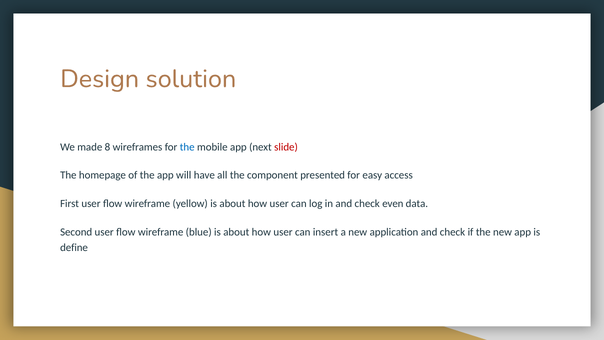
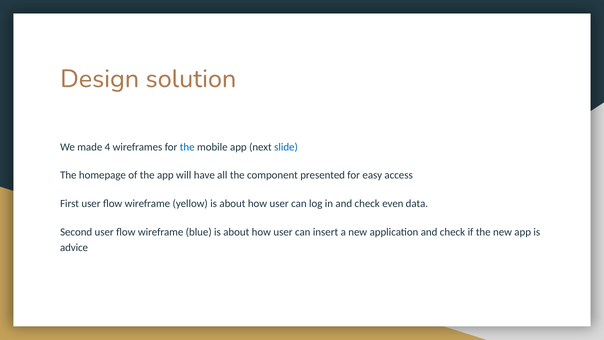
8: 8 -> 4
slide colour: red -> blue
define: define -> advice
